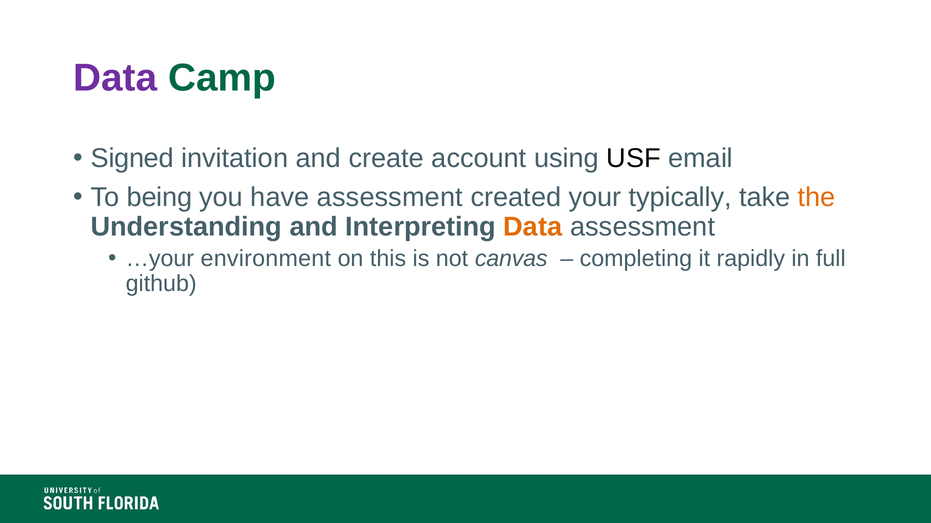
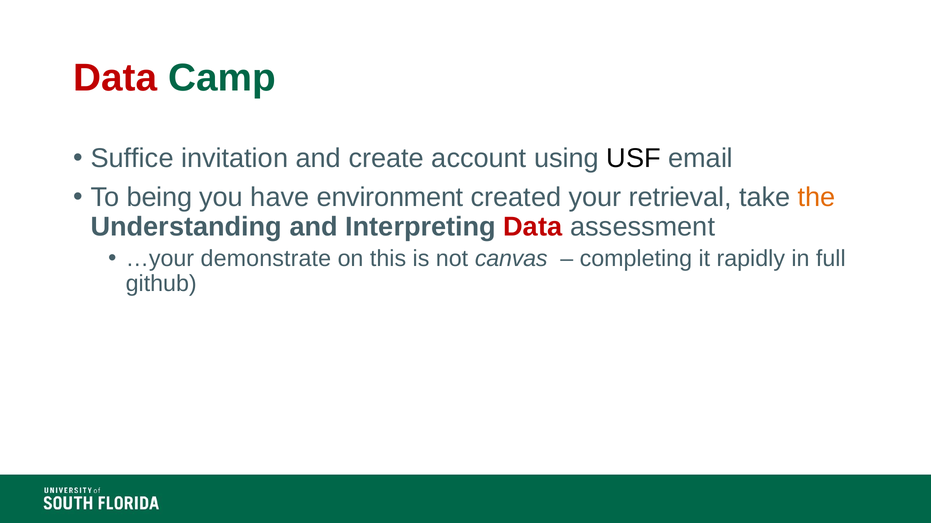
Data at (115, 78) colour: purple -> red
Signed: Signed -> Suffice
have assessment: assessment -> environment
typically: typically -> retrieval
Data at (533, 227) colour: orange -> red
environment: environment -> demonstrate
